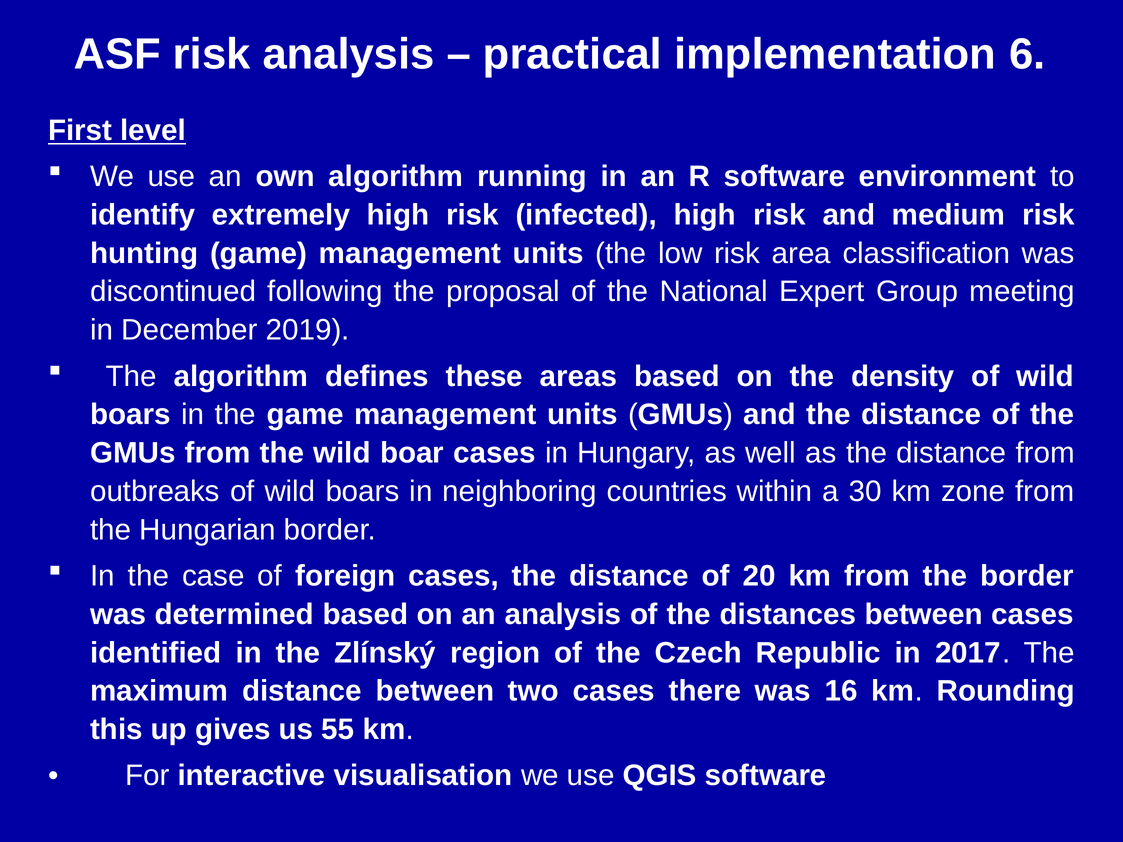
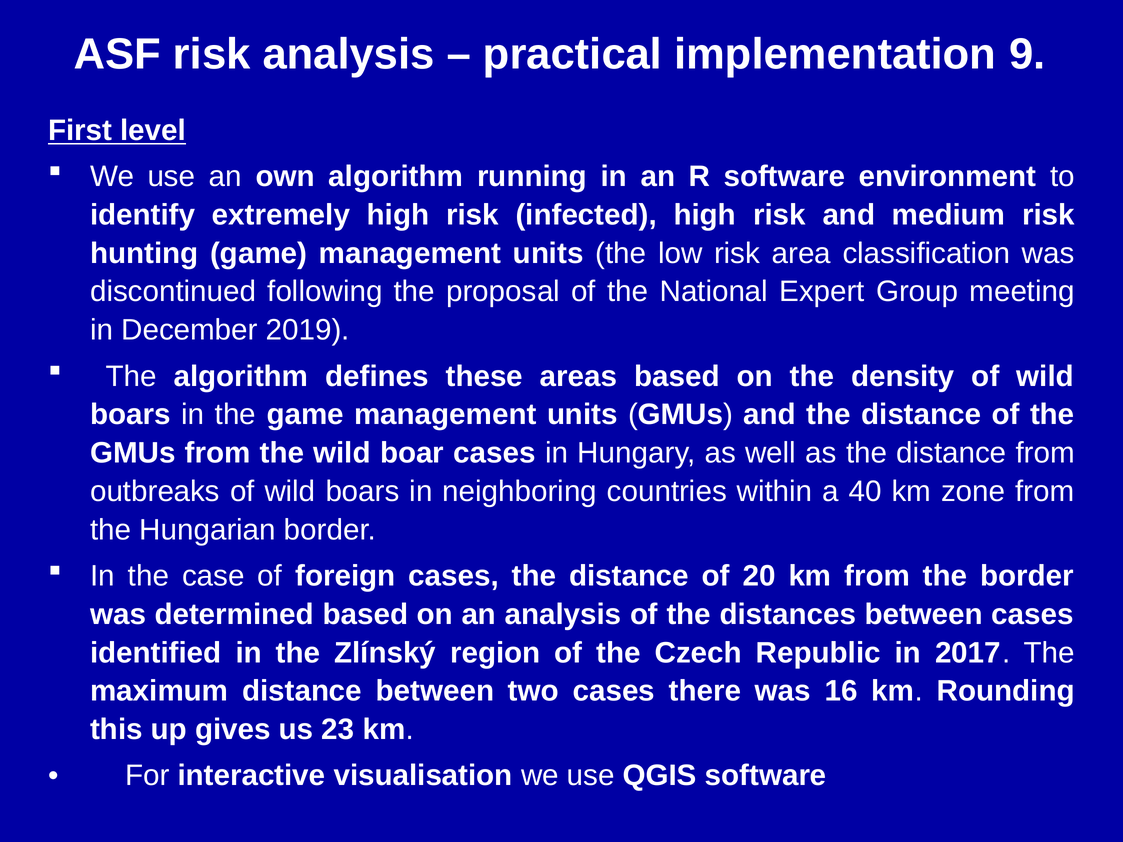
6: 6 -> 9
30: 30 -> 40
55: 55 -> 23
